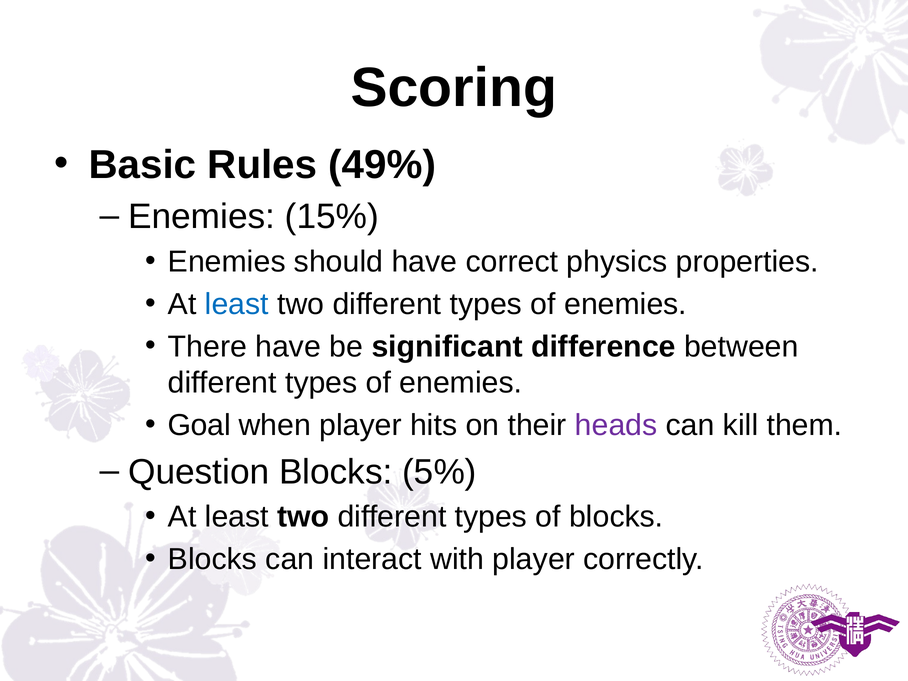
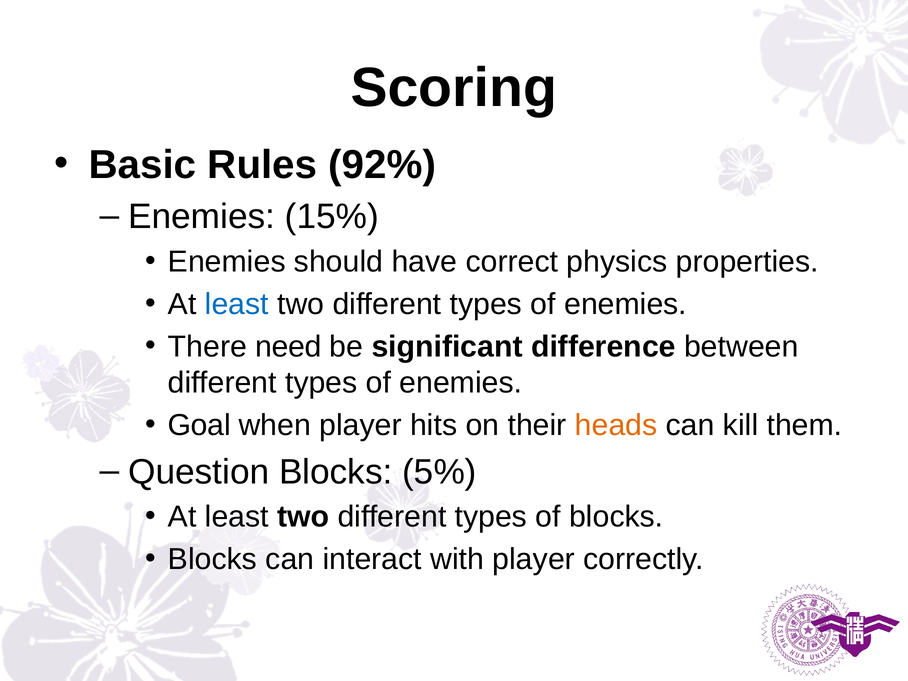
49%: 49% -> 92%
There have: have -> need
heads colour: purple -> orange
